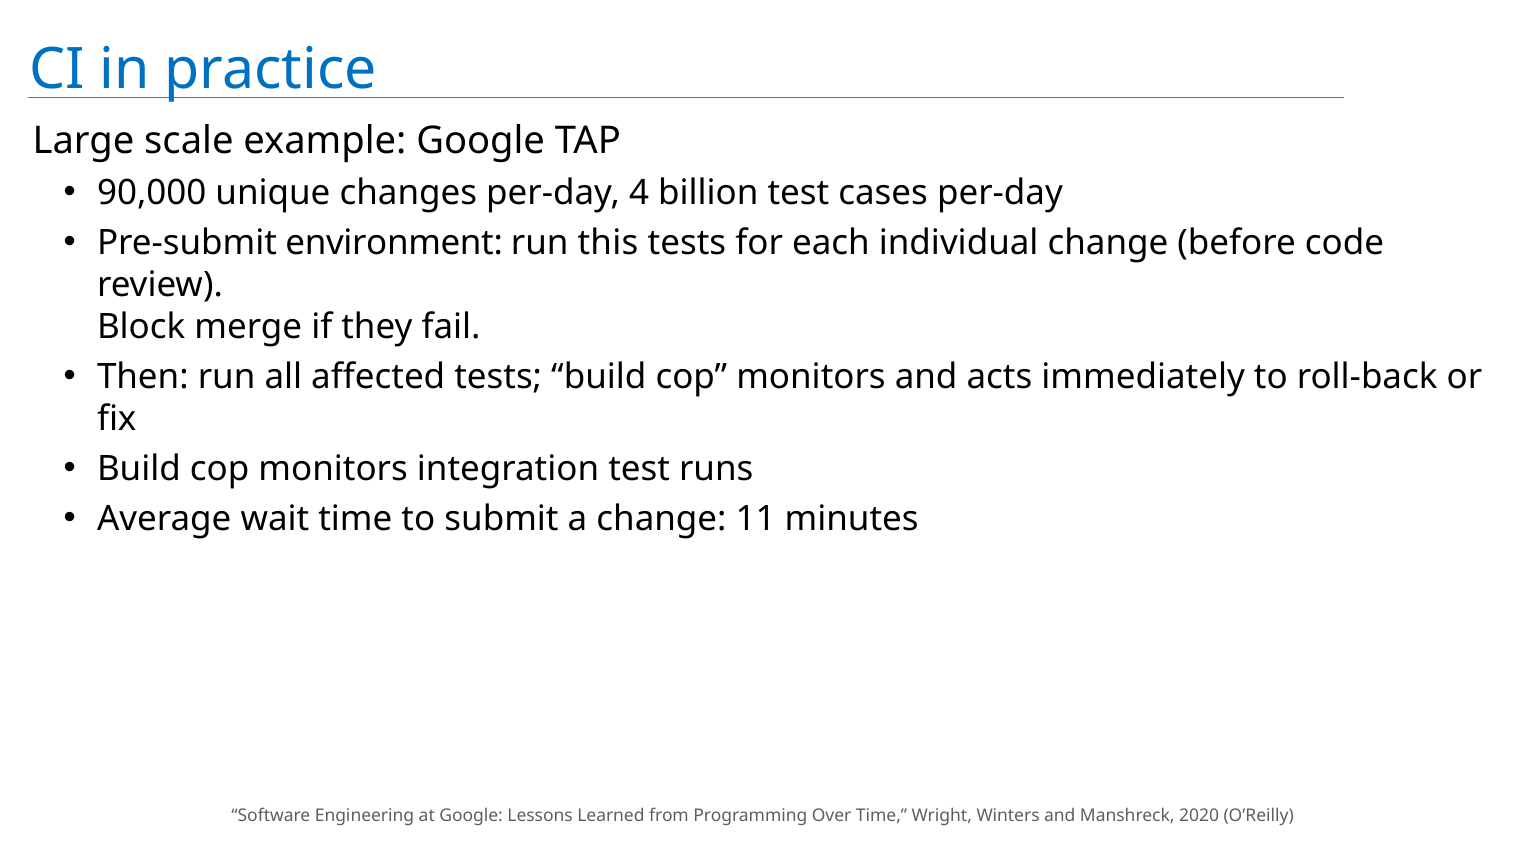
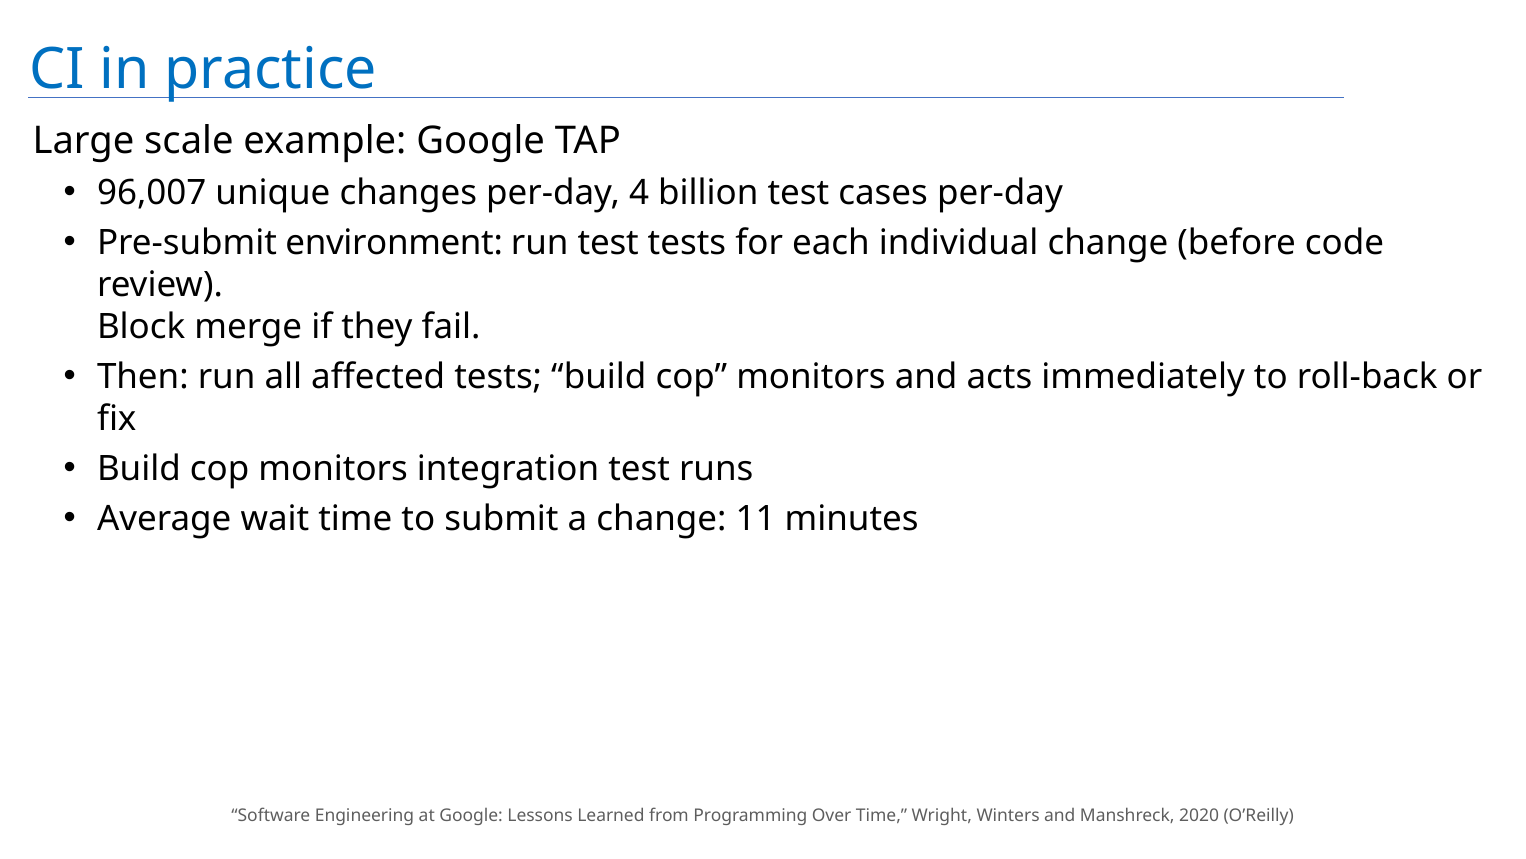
90,000: 90,000 -> 96,007
run this: this -> test
